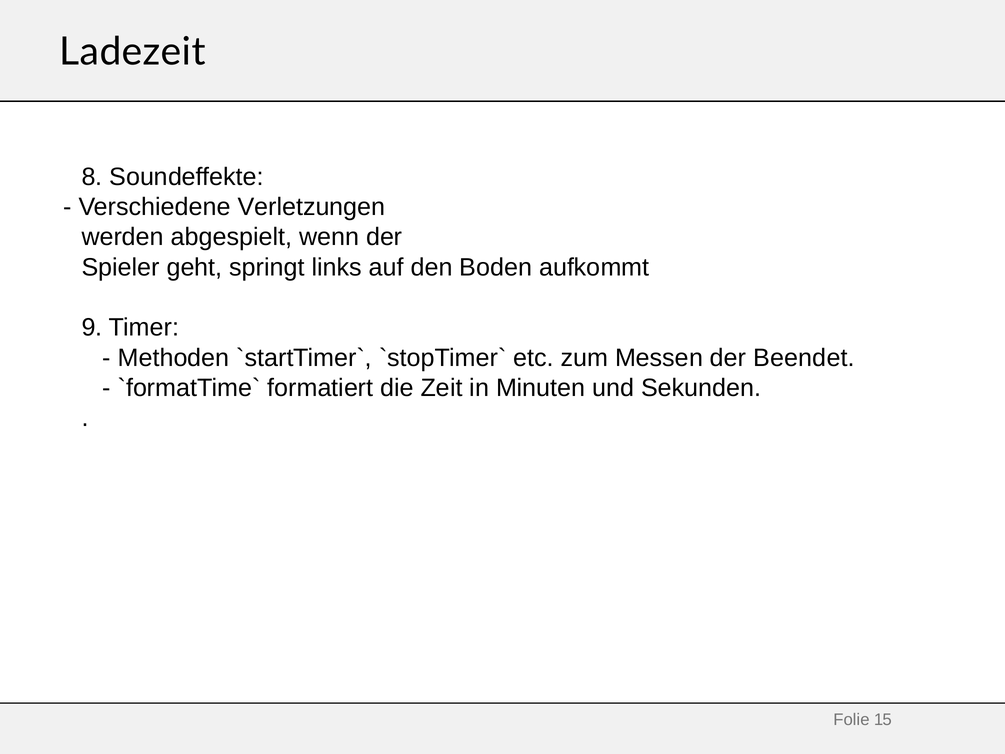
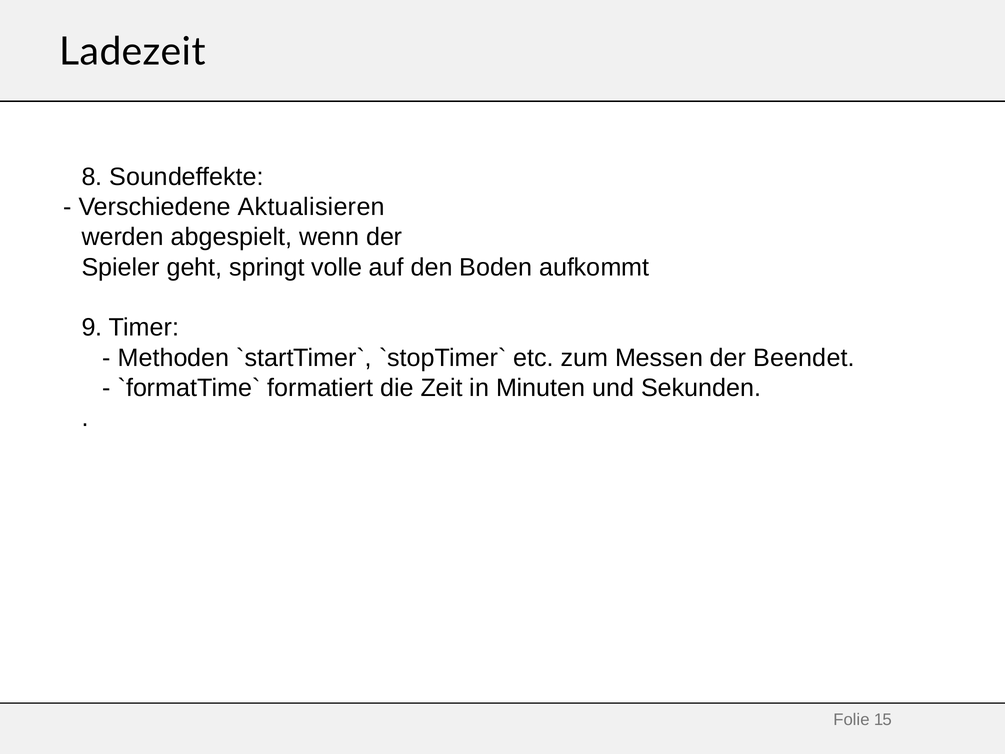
Verletzungen: Verletzungen -> Aktualisieren
links: links -> volle
